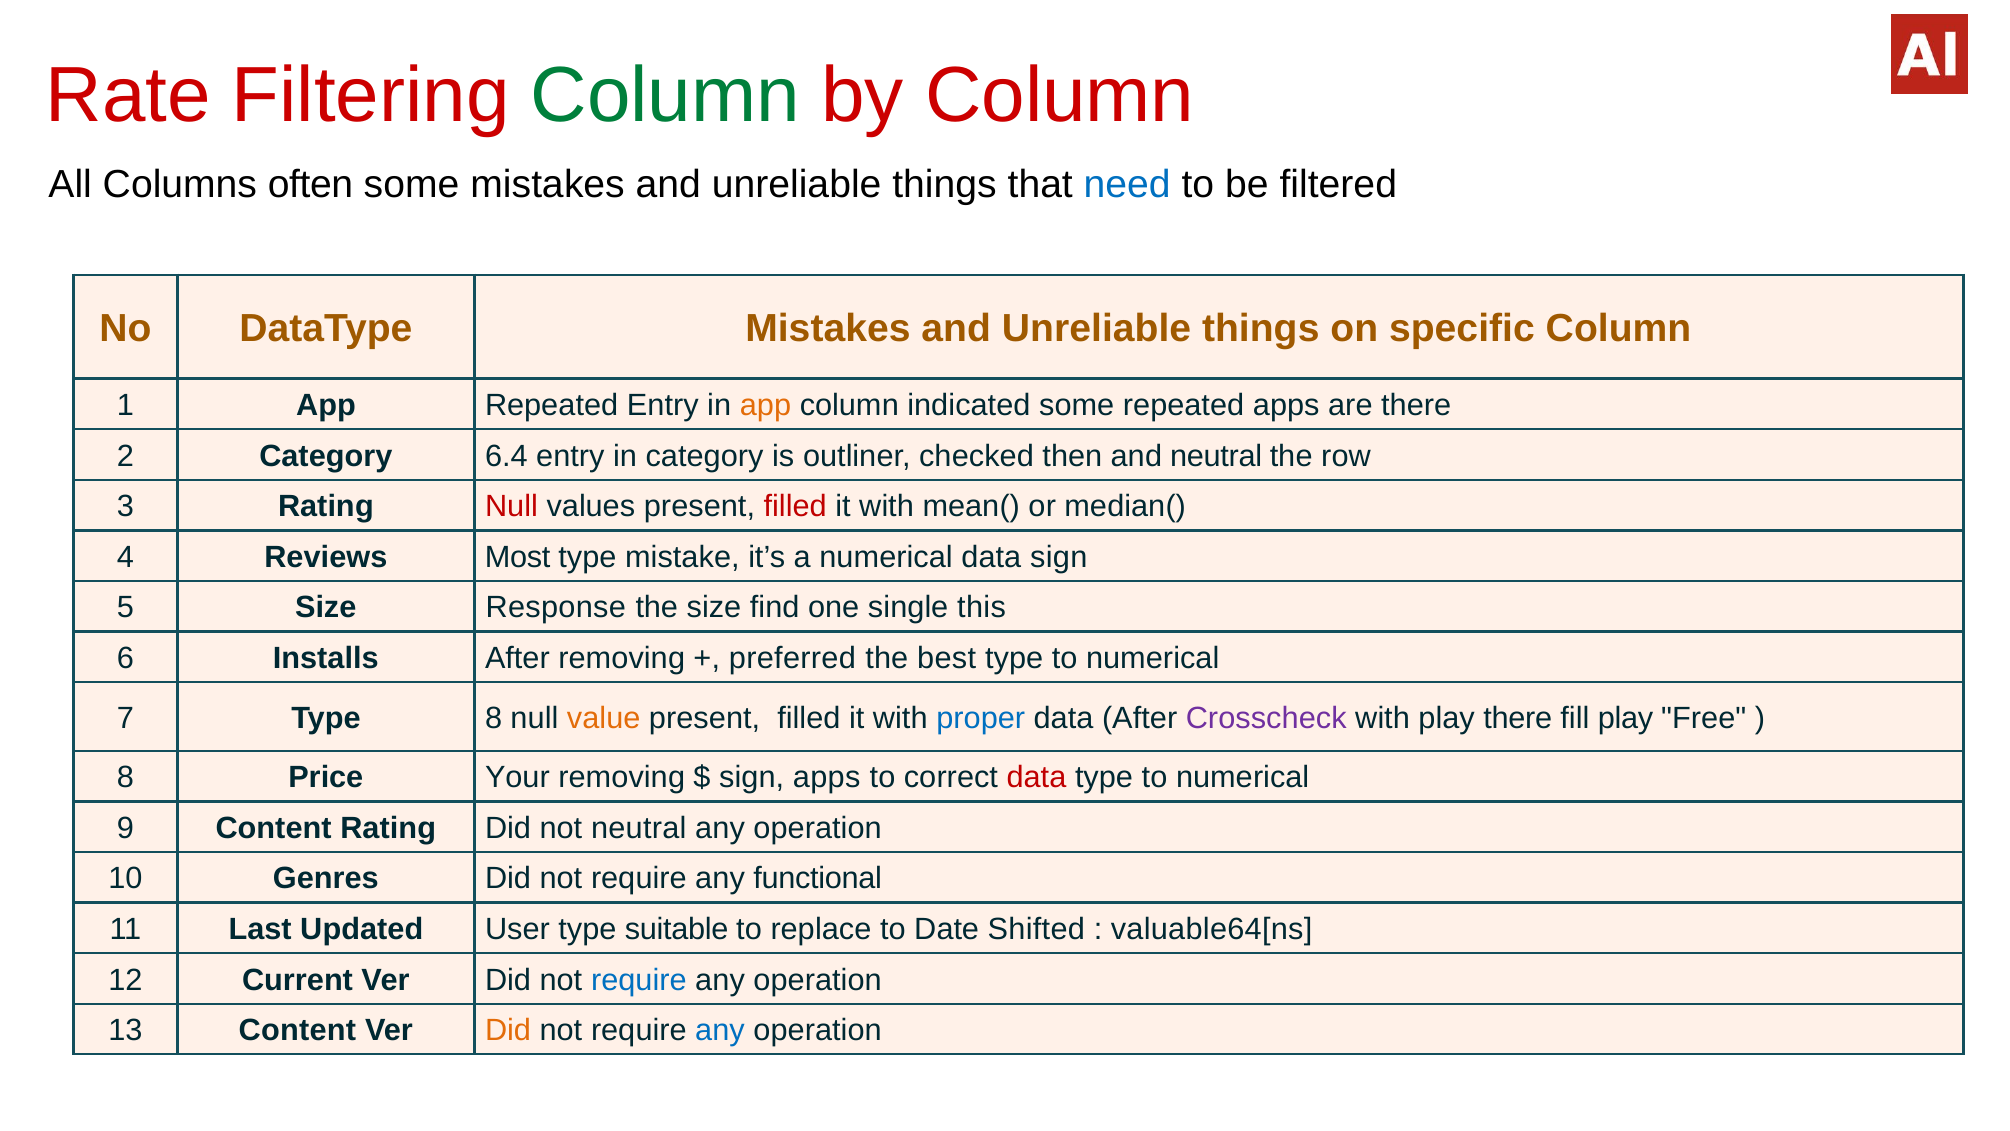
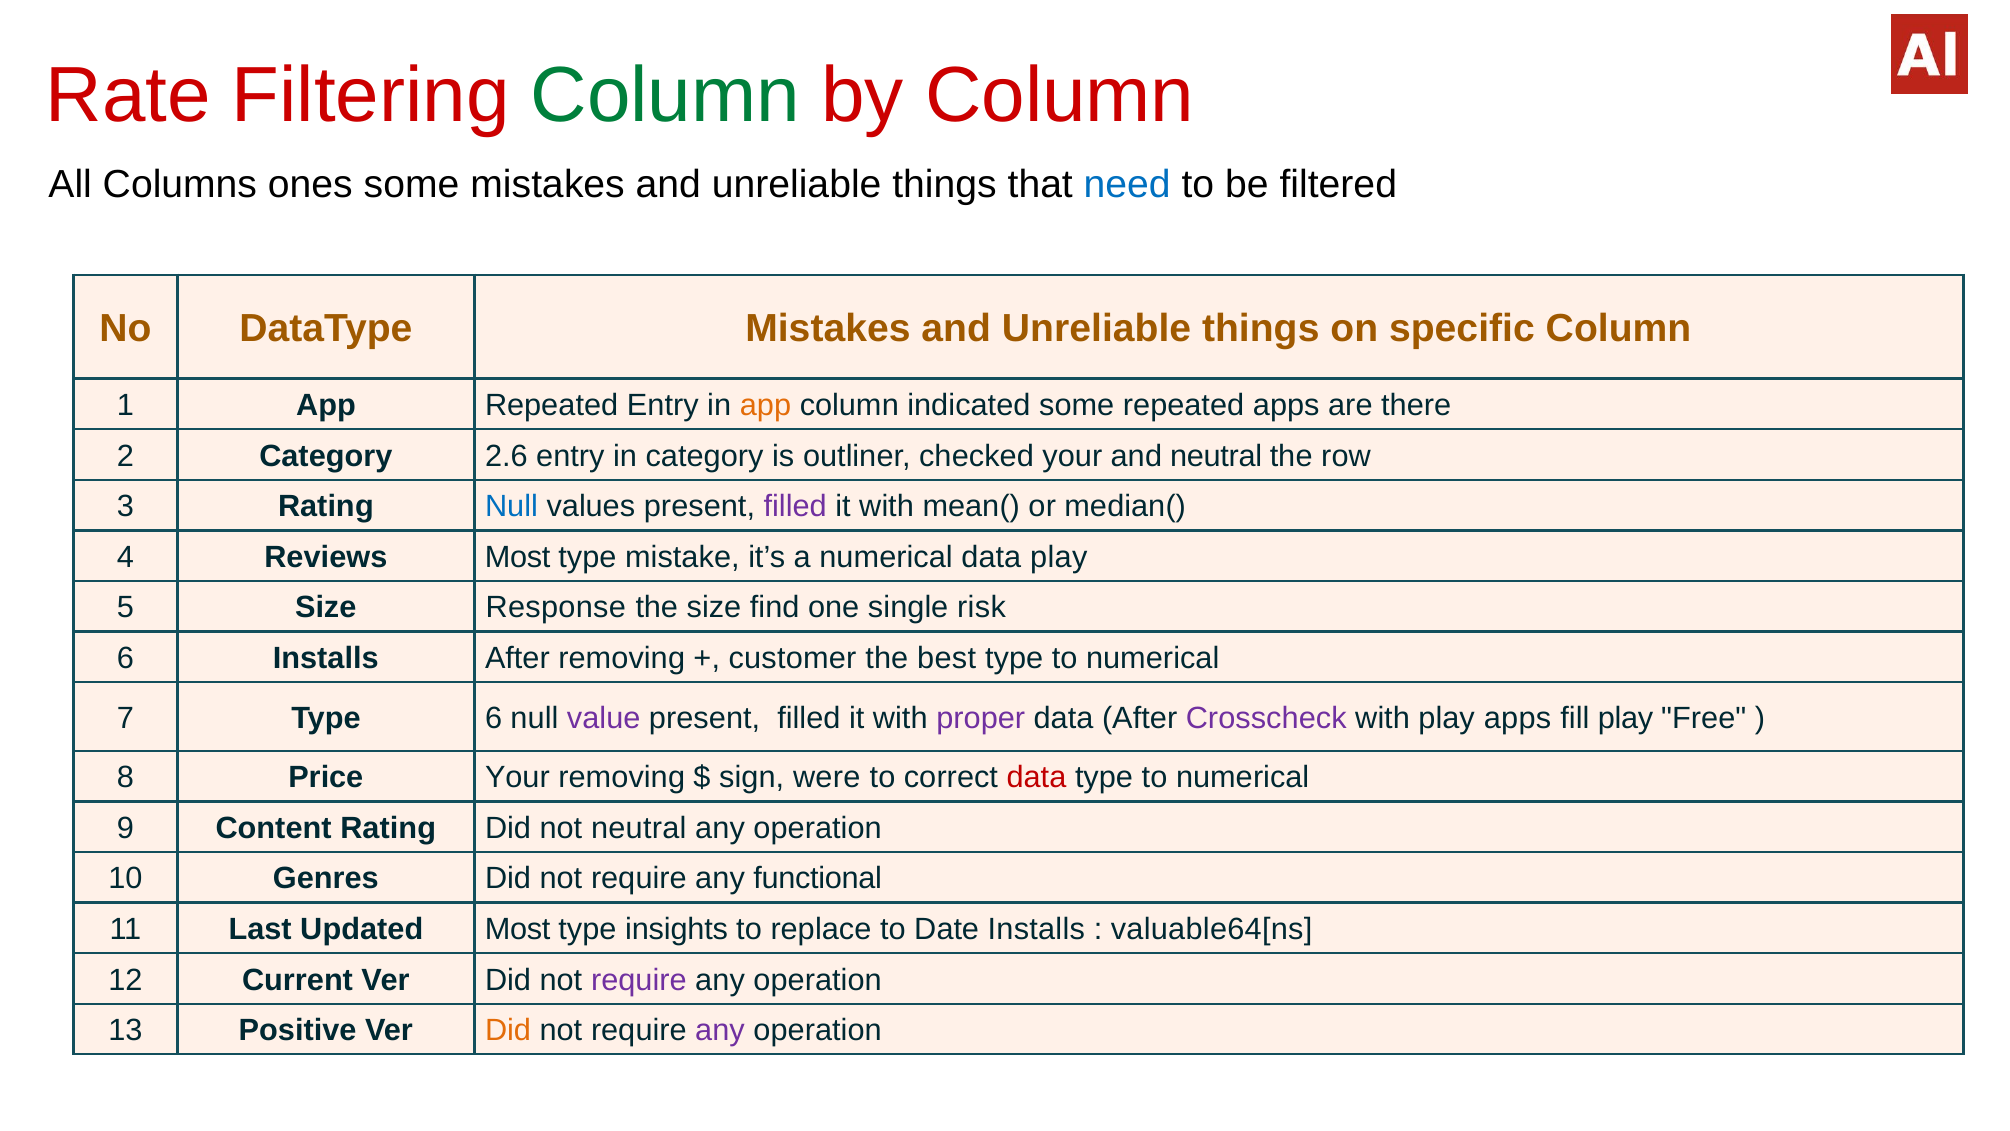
often: often -> ones
6.4: 6.4 -> 2.6
checked then: then -> your
Null at (511, 506) colour: red -> blue
filled at (795, 506) colour: red -> purple
data sign: sign -> play
this: this -> risk
preferred: preferred -> customer
Type 8: 8 -> 6
value colour: orange -> purple
proper colour: blue -> purple
play there: there -> apps
sign apps: apps -> were
Updated User: User -> Most
suitable: suitable -> insights
Date Shifted: Shifted -> Installs
require at (639, 980) colour: blue -> purple
13 Content: Content -> Positive
any at (720, 1030) colour: blue -> purple
